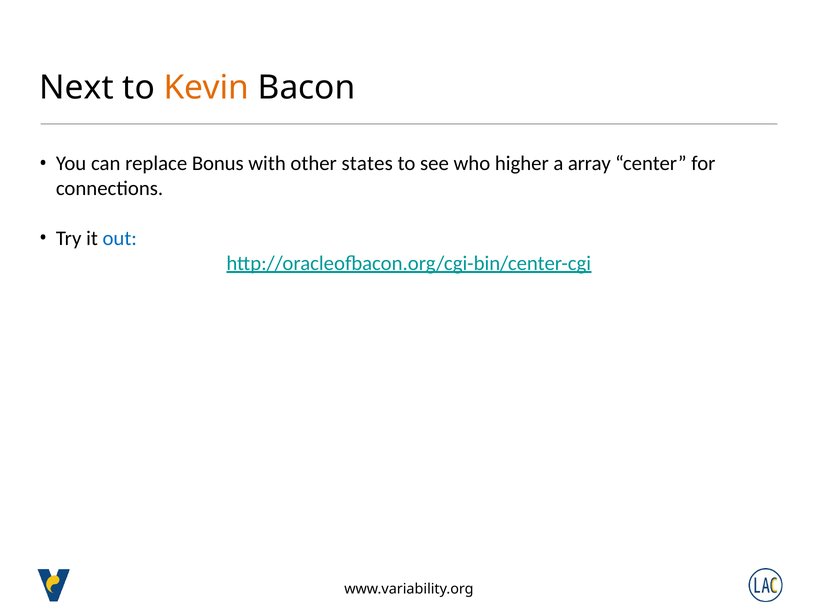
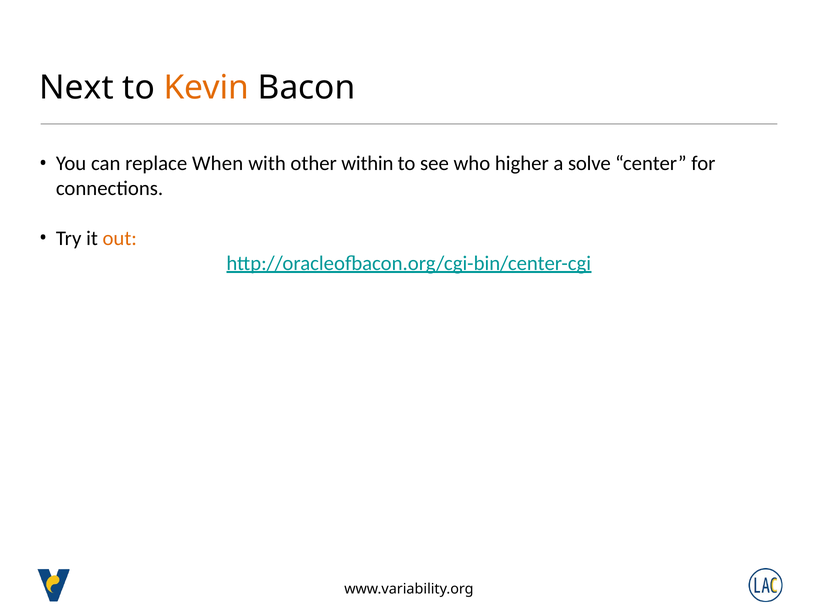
Bonus: Bonus -> When
states: states -> within
array: array -> solve
out colour: blue -> orange
